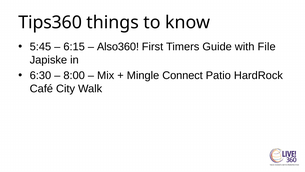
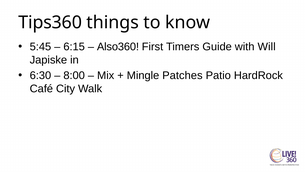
File: File -> Will
Connect: Connect -> Patches
